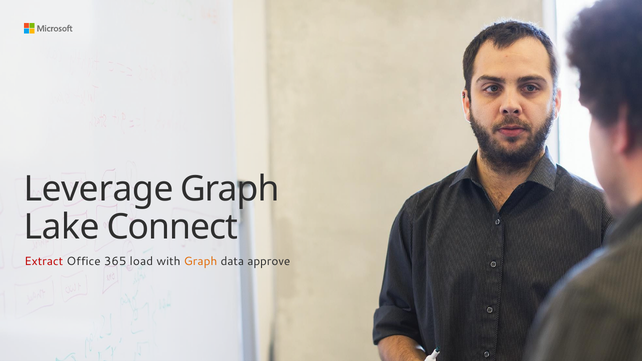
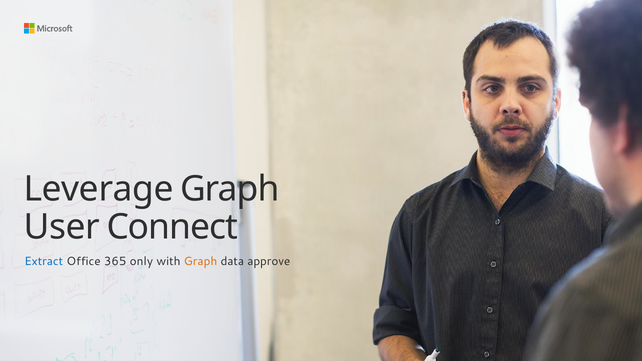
Lake: Lake -> User
Extract colour: red -> blue
load: load -> only
